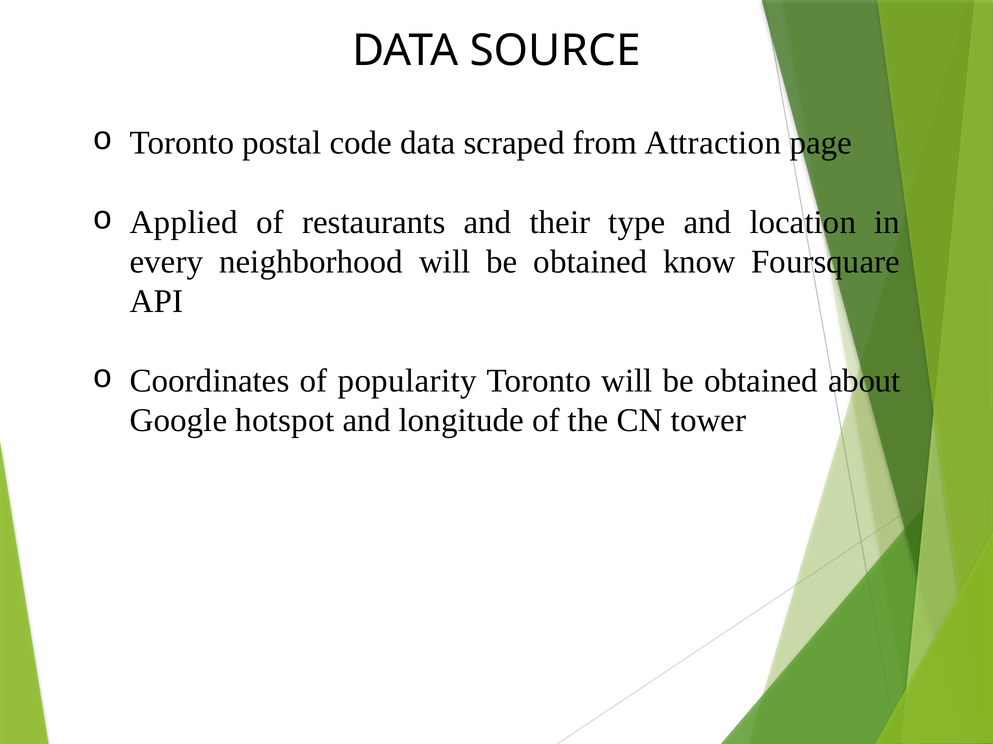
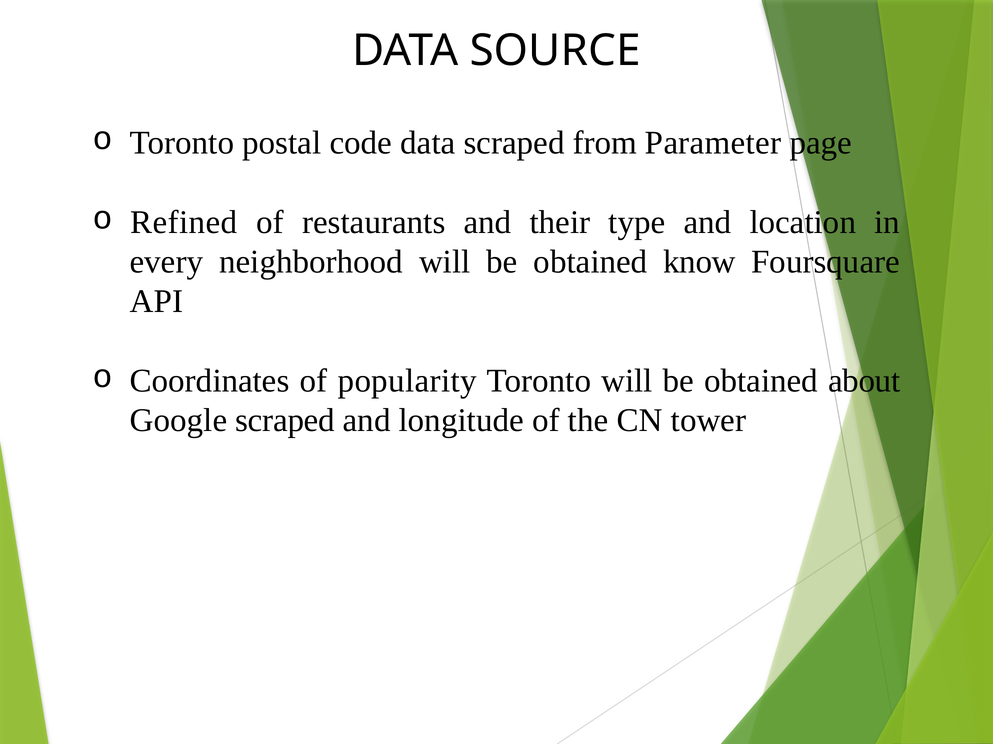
Attraction: Attraction -> Parameter
Applied: Applied -> Refined
Google hotspot: hotspot -> scraped
